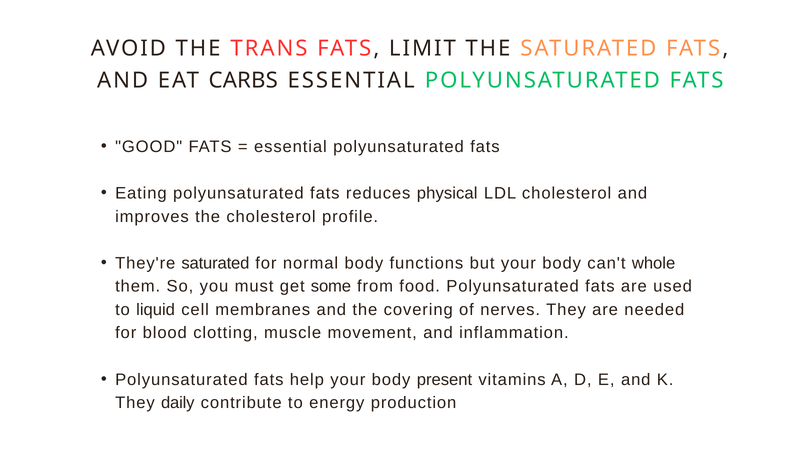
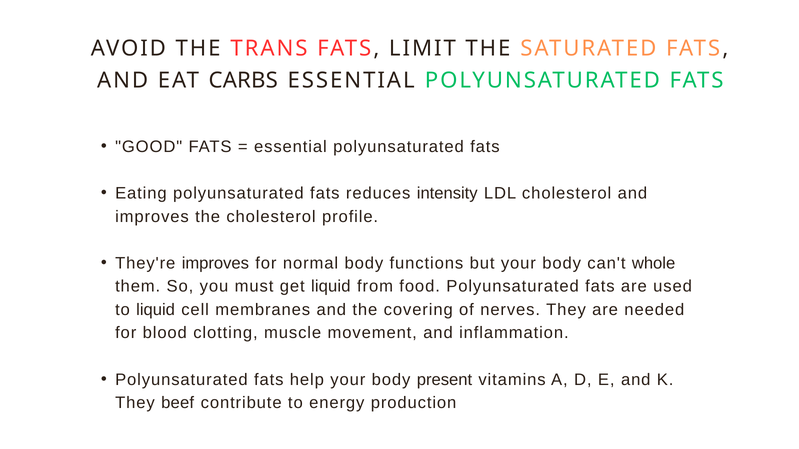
physical: physical -> intensity
They're saturated: saturated -> improves
get some: some -> liquid
daily: daily -> beef
